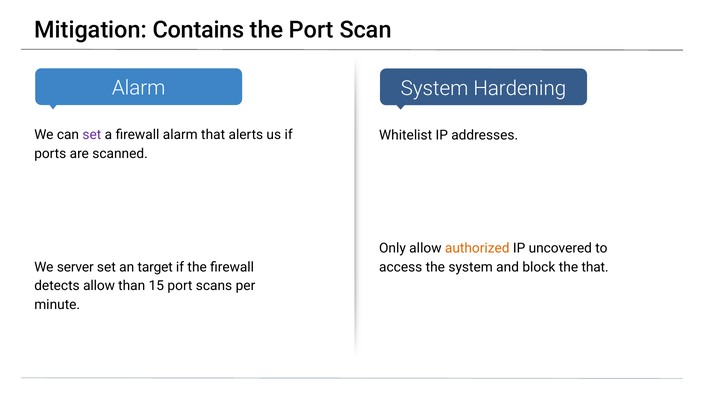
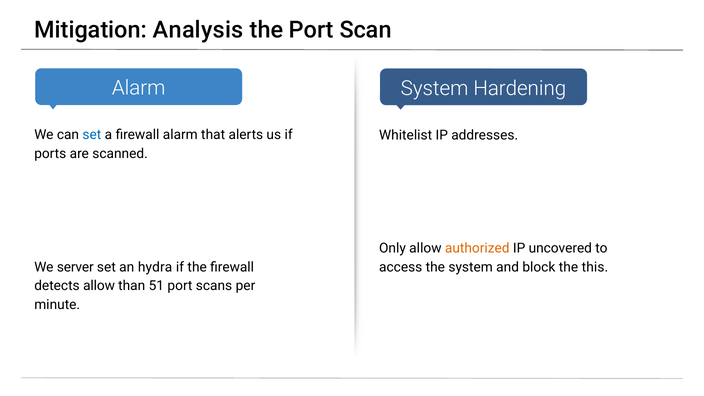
Contains: Contains -> Analysis
set at (92, 135) colour: purple -> blue
target: target -> hydra
the that: that -> this
15: 15 -> 51
